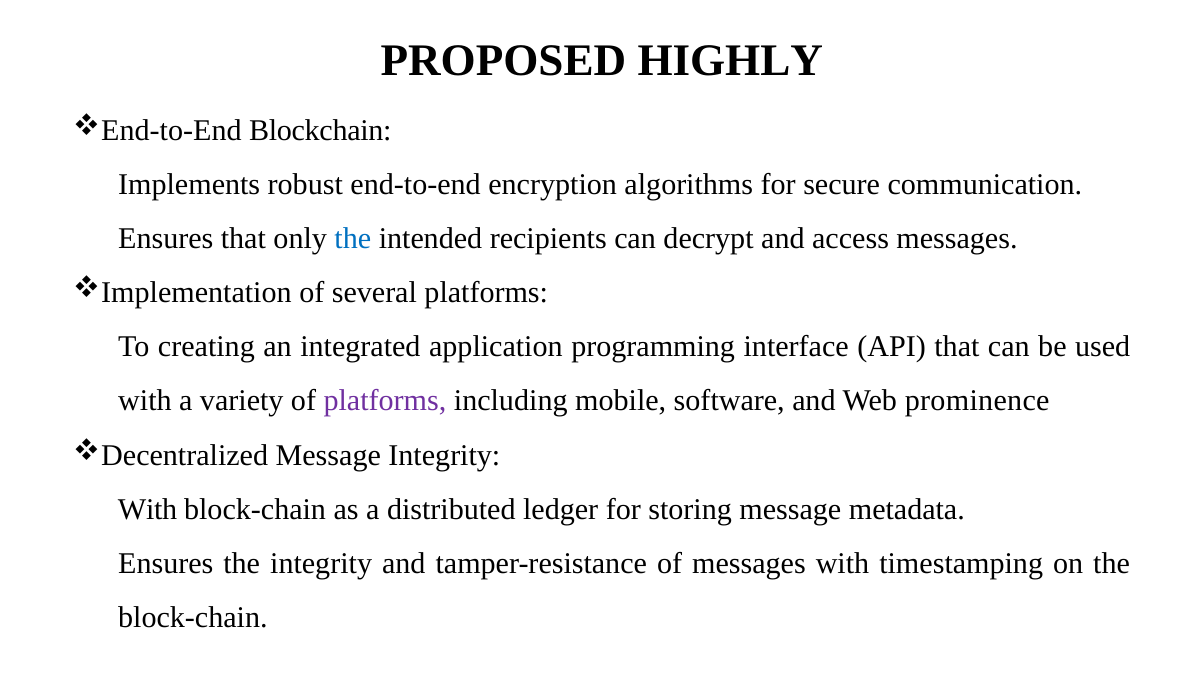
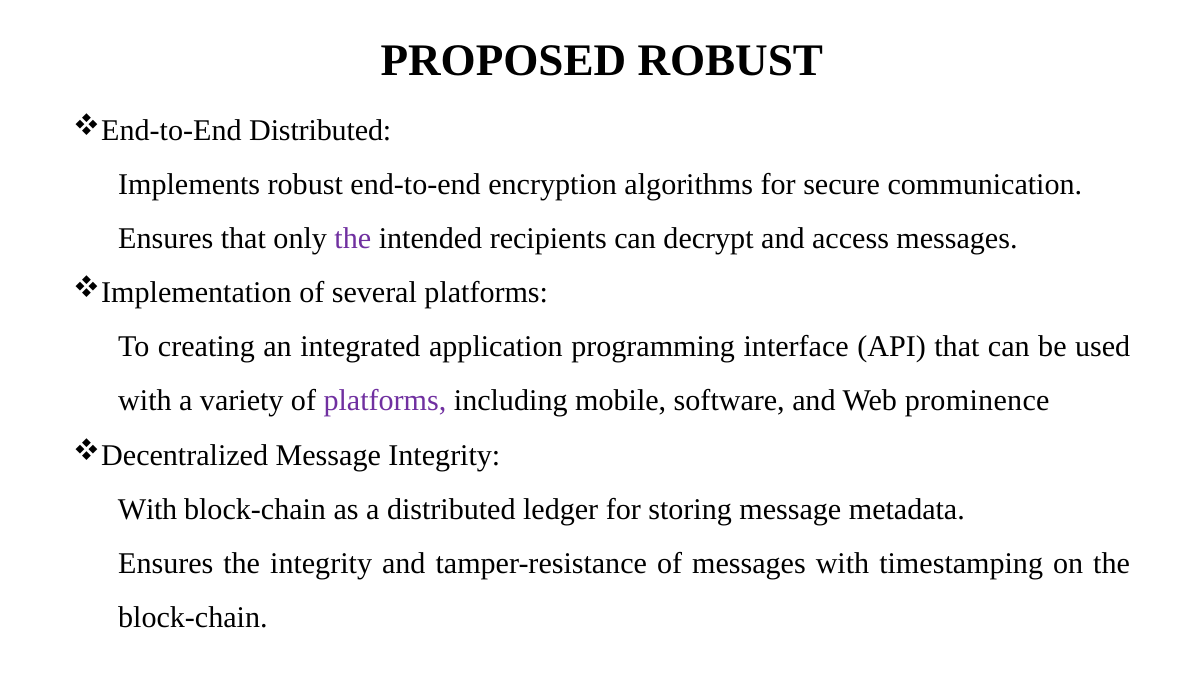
PROPOSED HIGHLY: HIGHLY -> ROBUST
Blockchain at (320, 130): Blockchain -> Distributed
the at (353, 239) colour: blue -> purple
